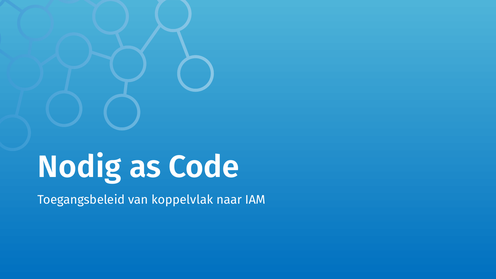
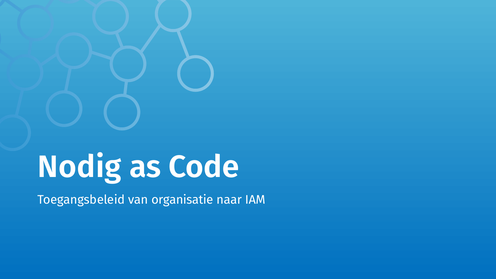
koppelvlak: koppelvlak -> organisatie
